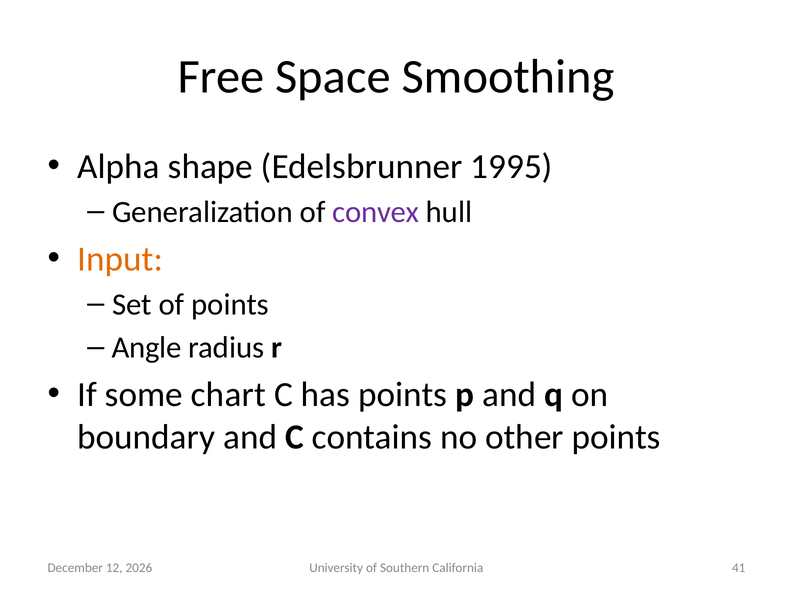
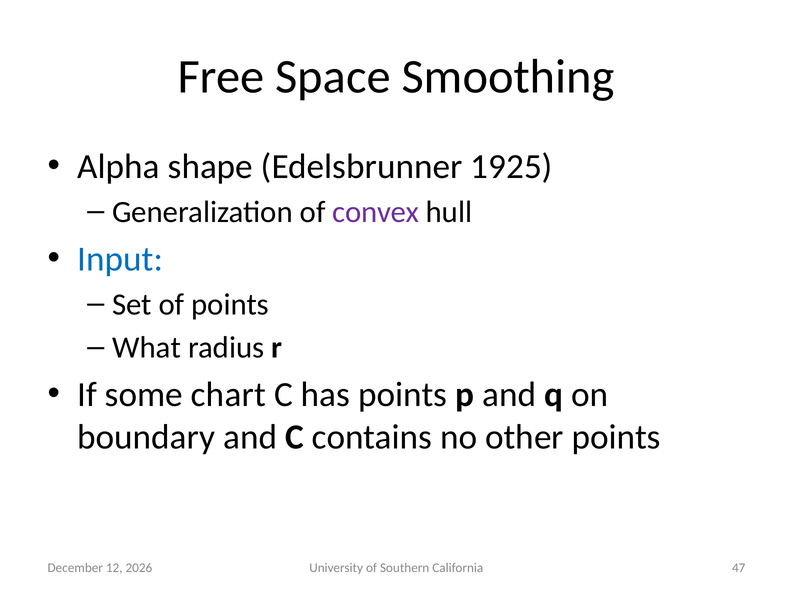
1995: 1995 -> 1925
Input colour: orange -> blue
Angle: Angle -> What
41: 41 -> 47
